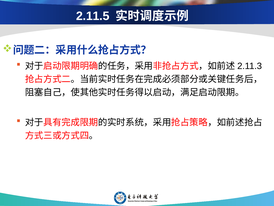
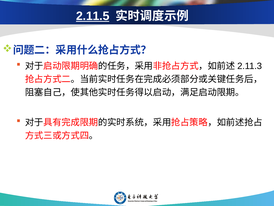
2.11.5 underline: none -> present
